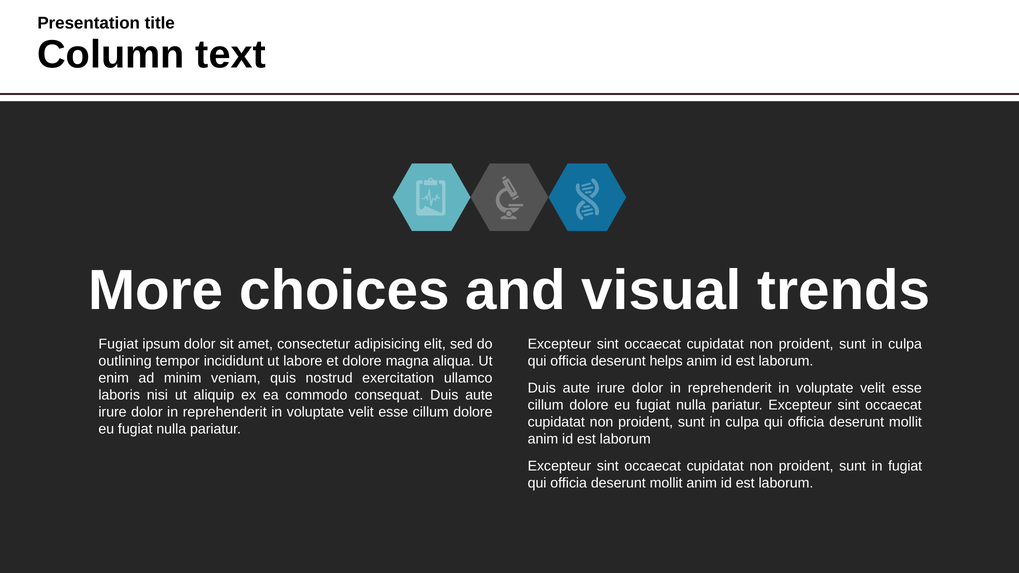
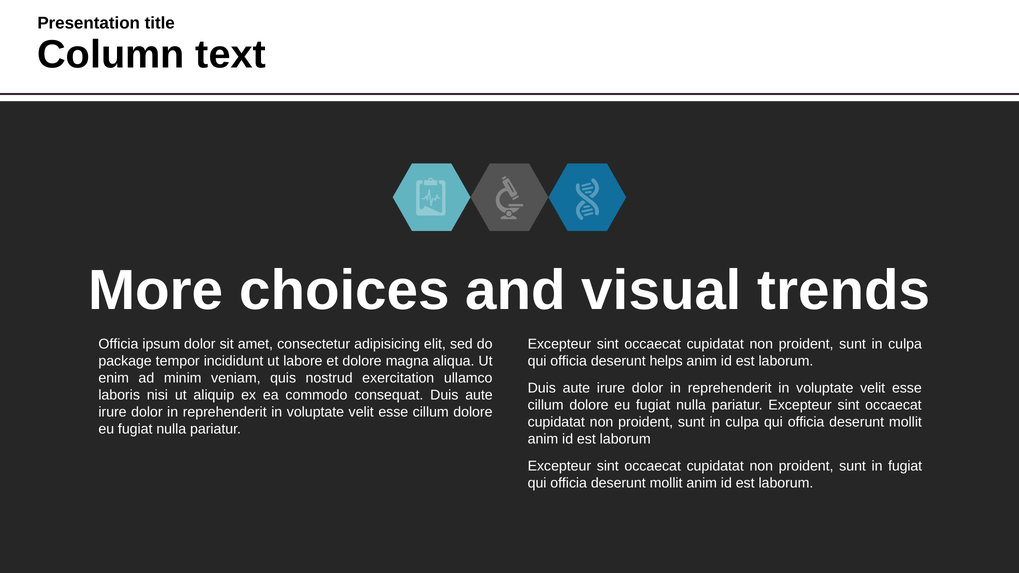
Fugiat at (118, 344): Fugiat -> Officia
outlining: outlining -> package
